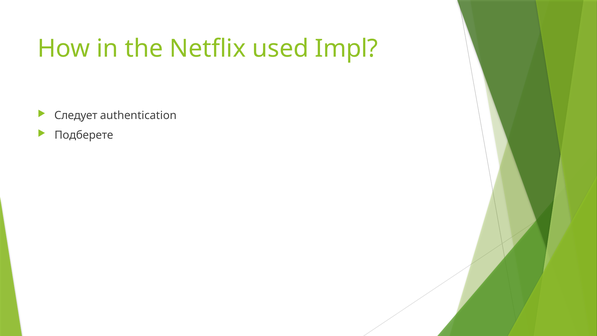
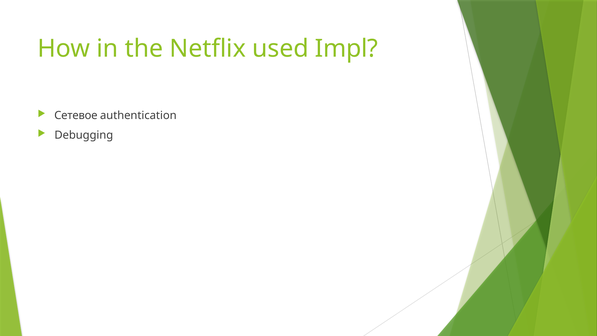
Следует: Следует -> Сетевое
Подберете: Подберете -> Debugging
